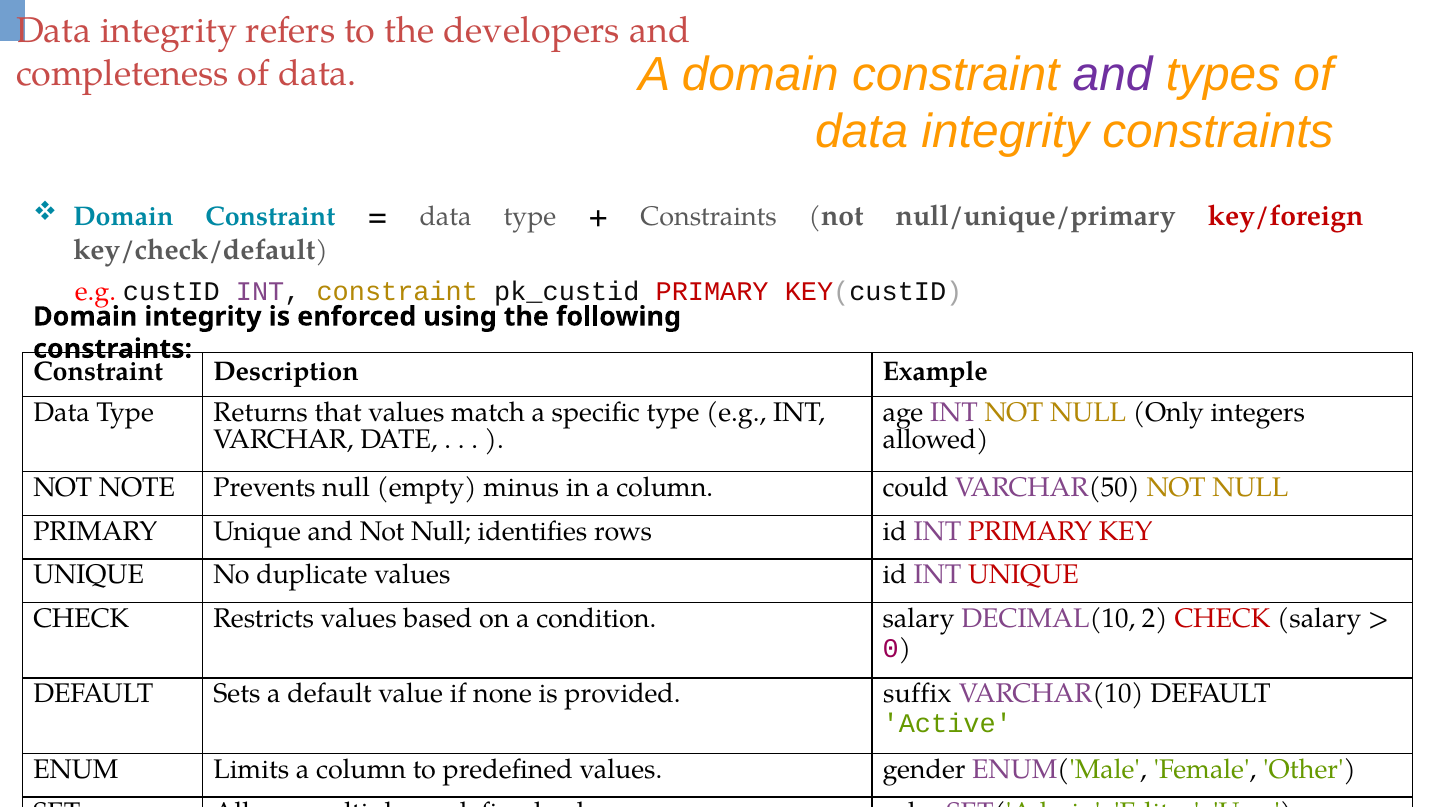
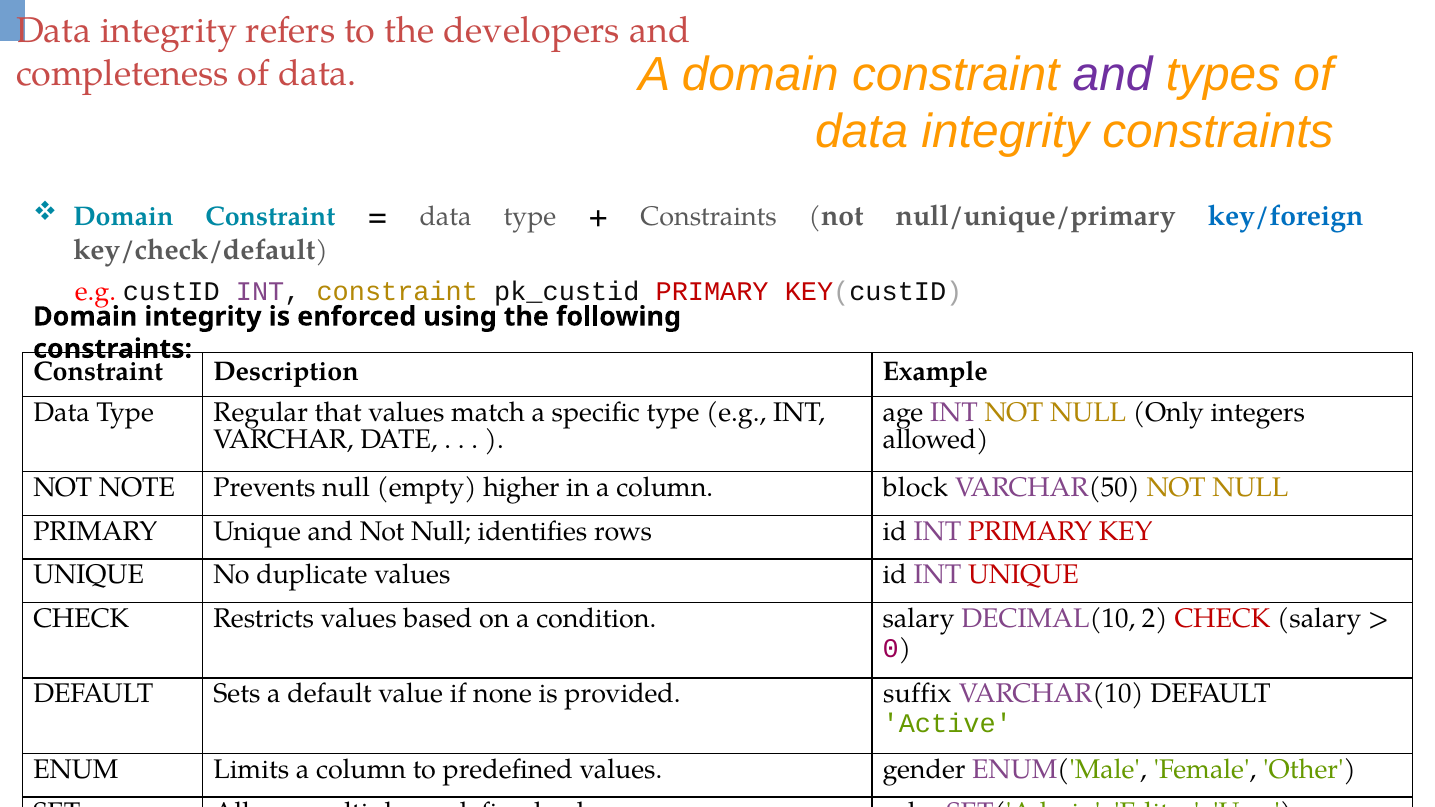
key/foreign colour: red -> blue
Returns: Returns -> Regular
minus: minus -> higher
could: could -> block
